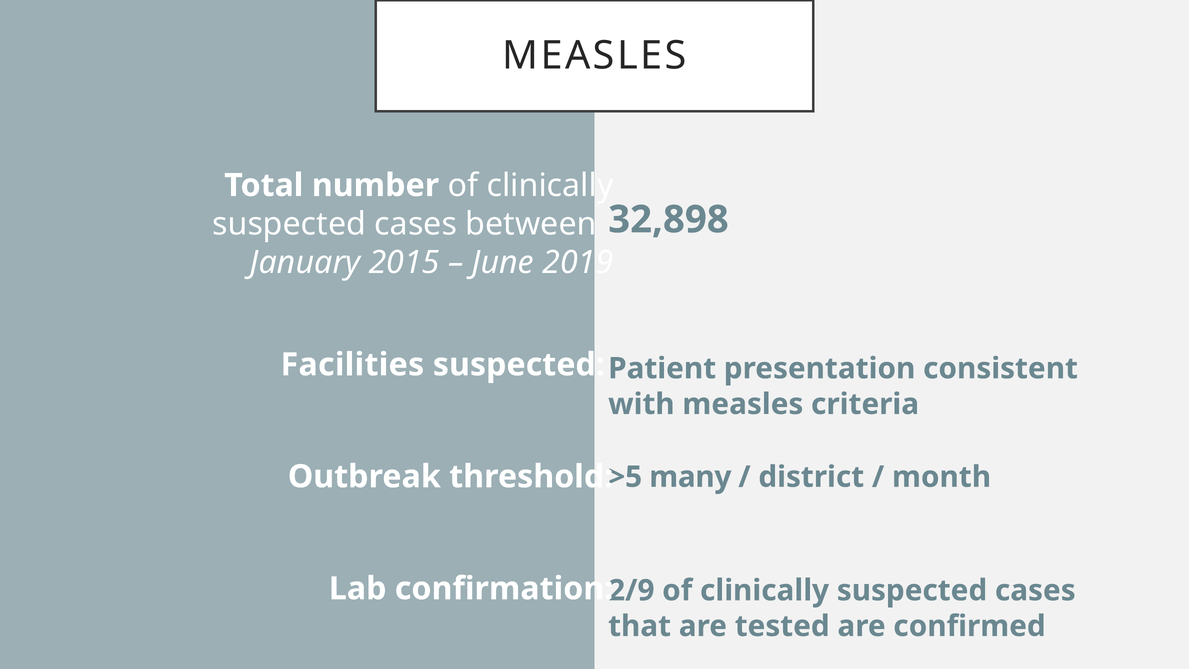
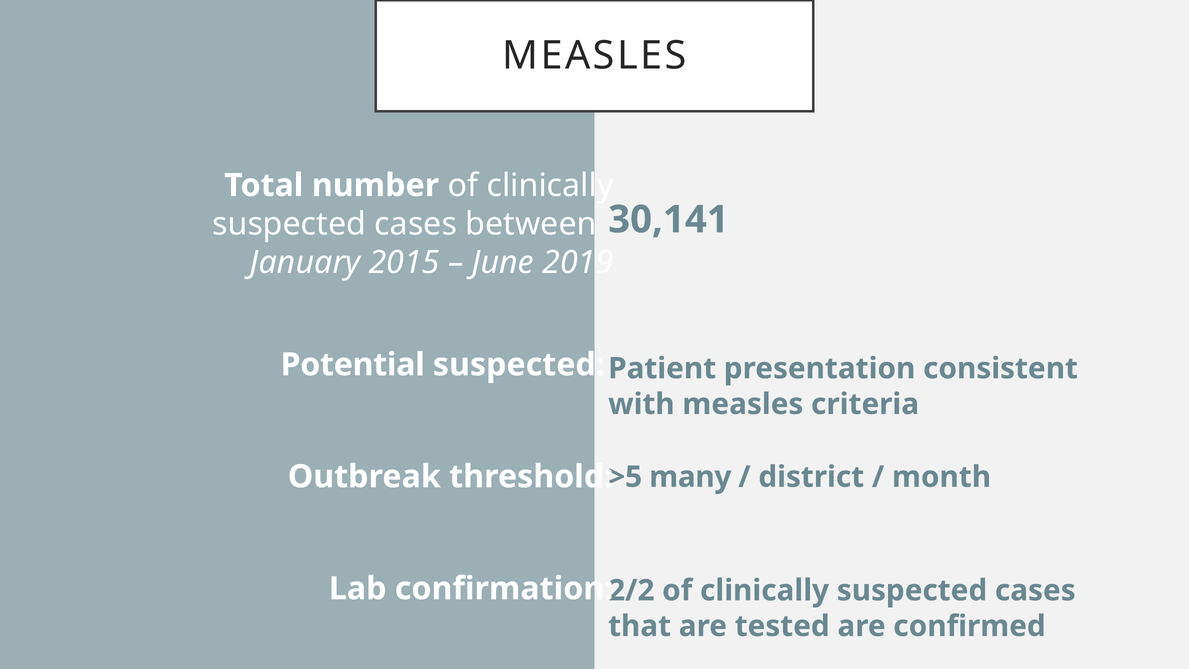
32,898: 32,898 -> 30,141
Facilities: Facilities -> Potential
2/9: 2/9 -> 2/2
